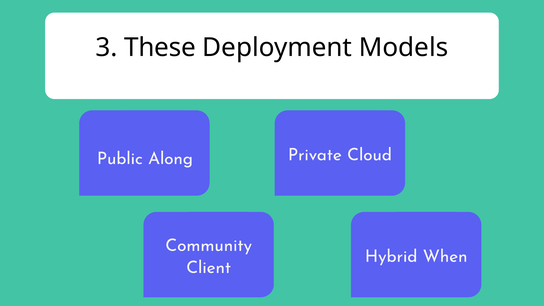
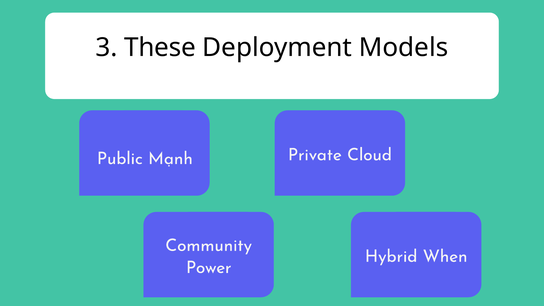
Along: Along -> Mạnh
Client: Client -> Power
